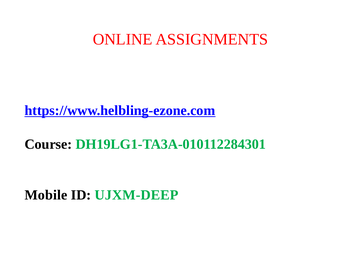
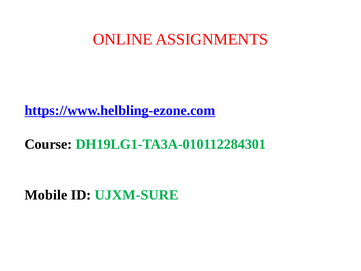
UJXM-DEEP: UJXM-DEEP -> UJXM-SURE
